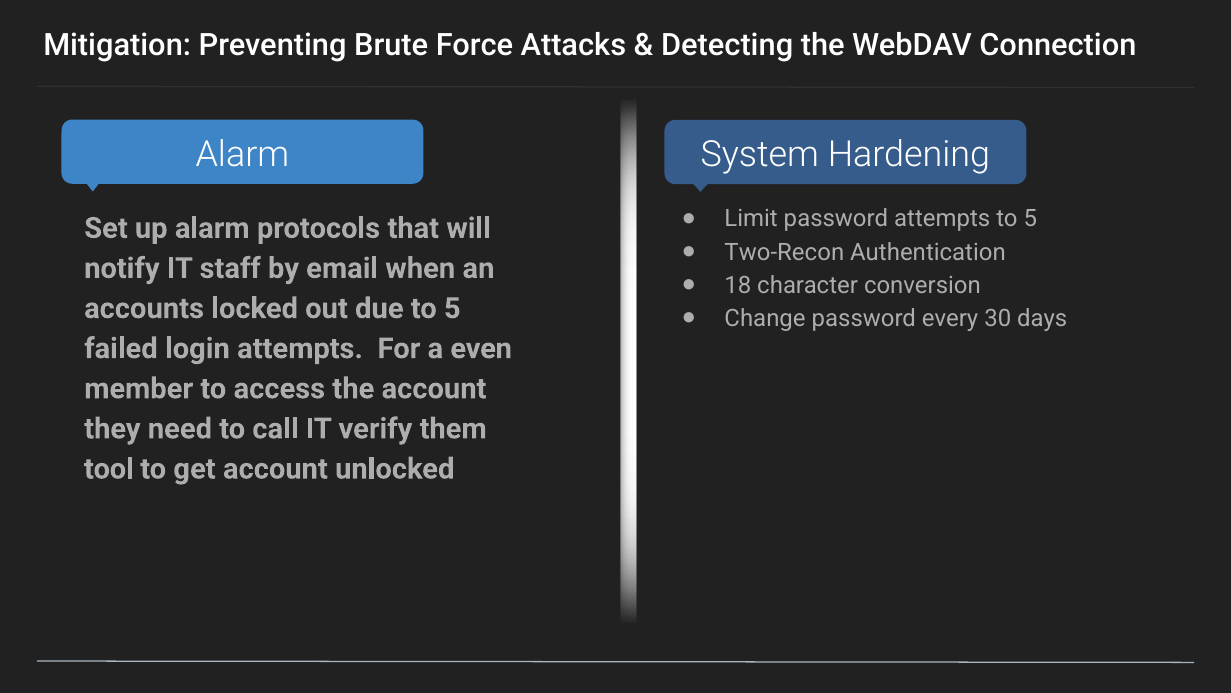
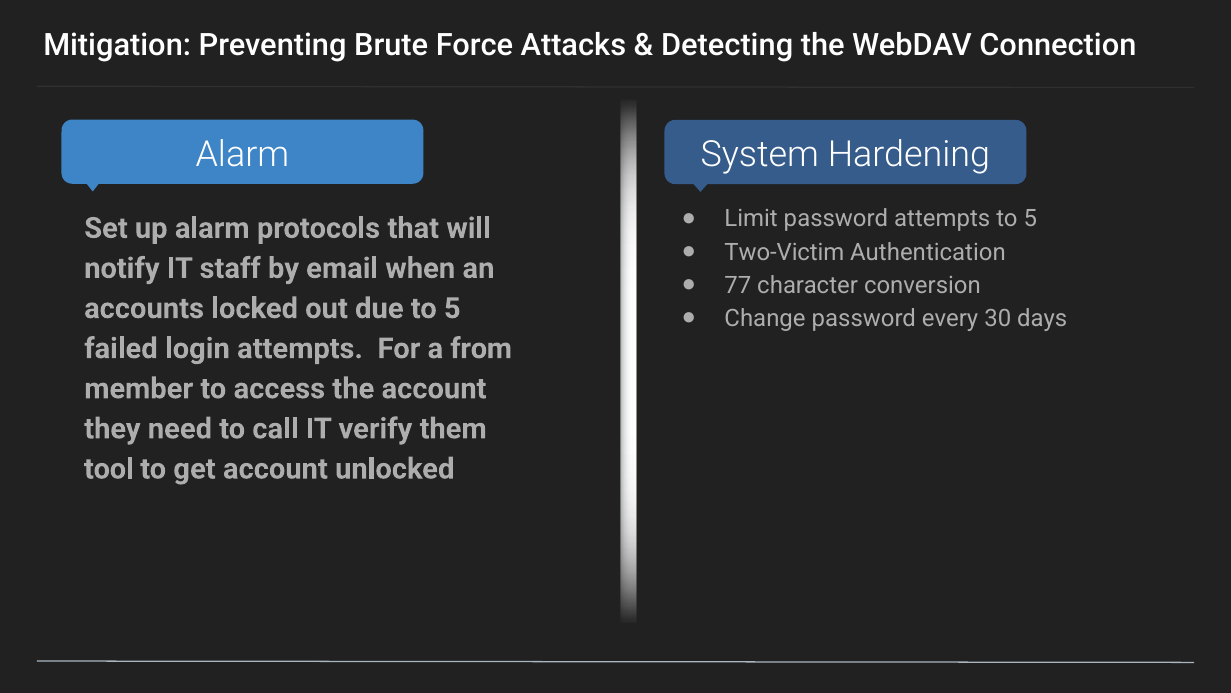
Two-Recon: Two-Recon -> Two-Victim
18: 18 -> 77
even: even -> from
